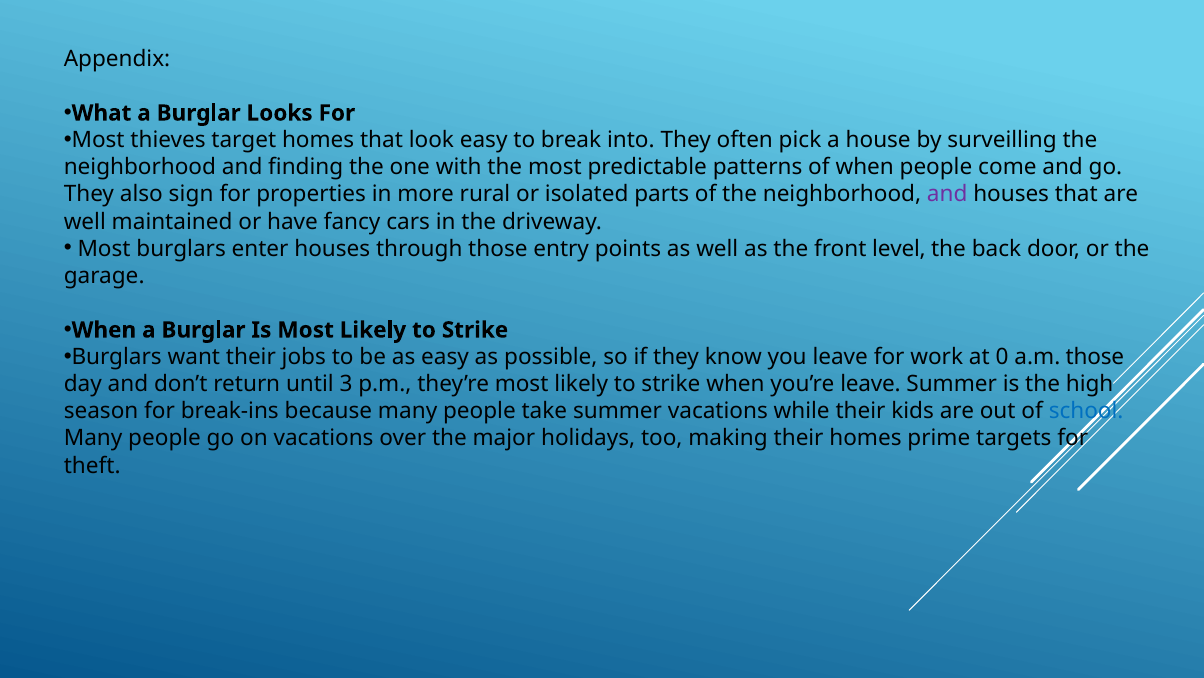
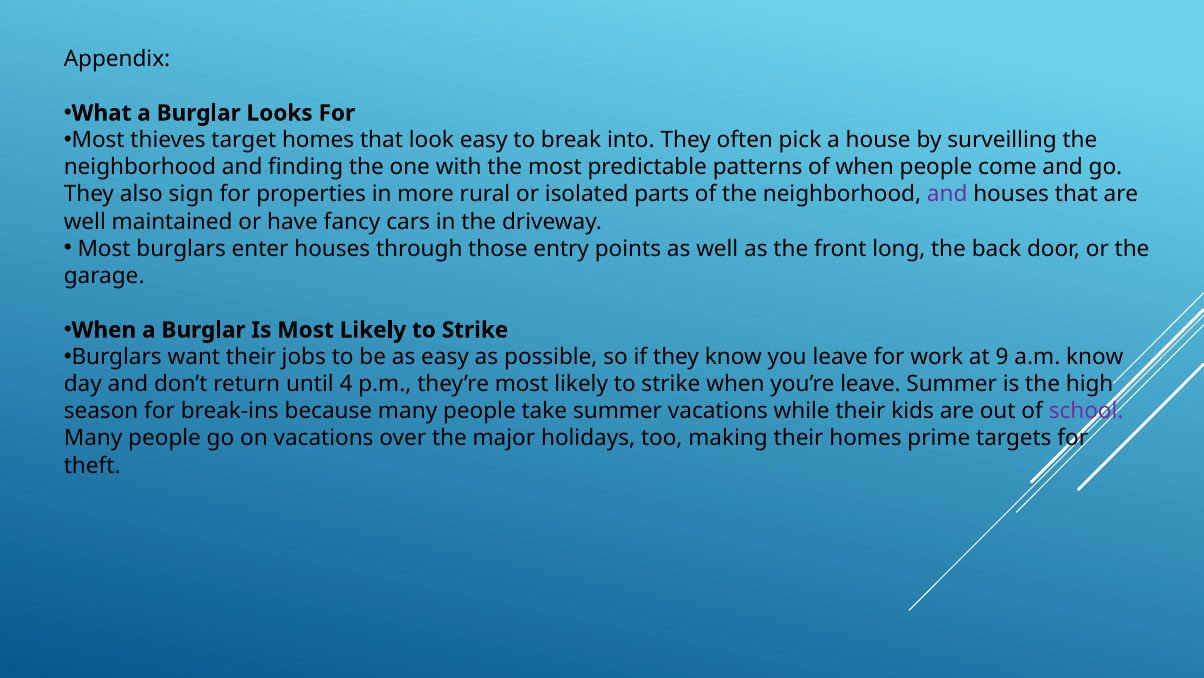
level: level -> long
0: 0 -> 9
a.m those: those -> know
3: 3 -> 4
school colour: blue -> purple
